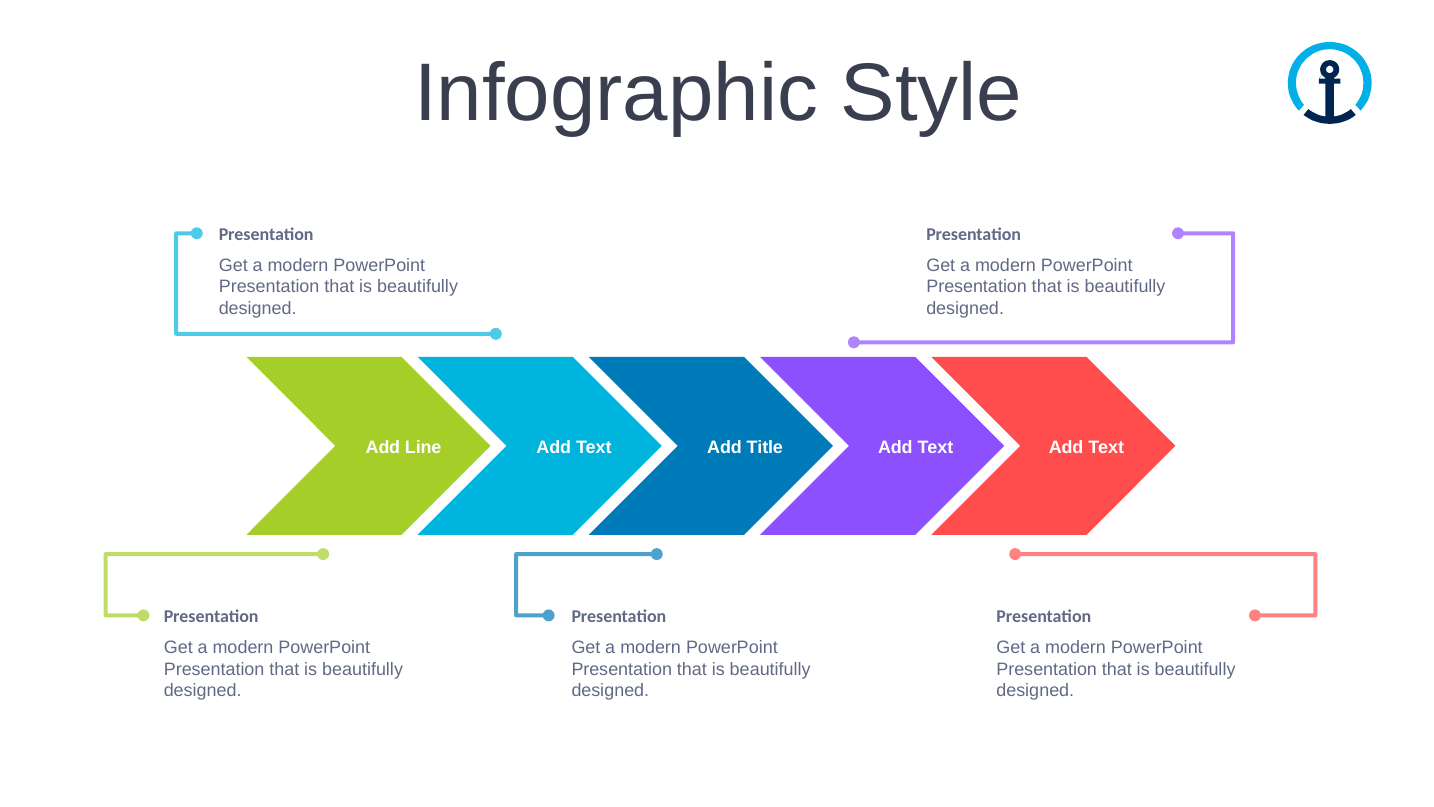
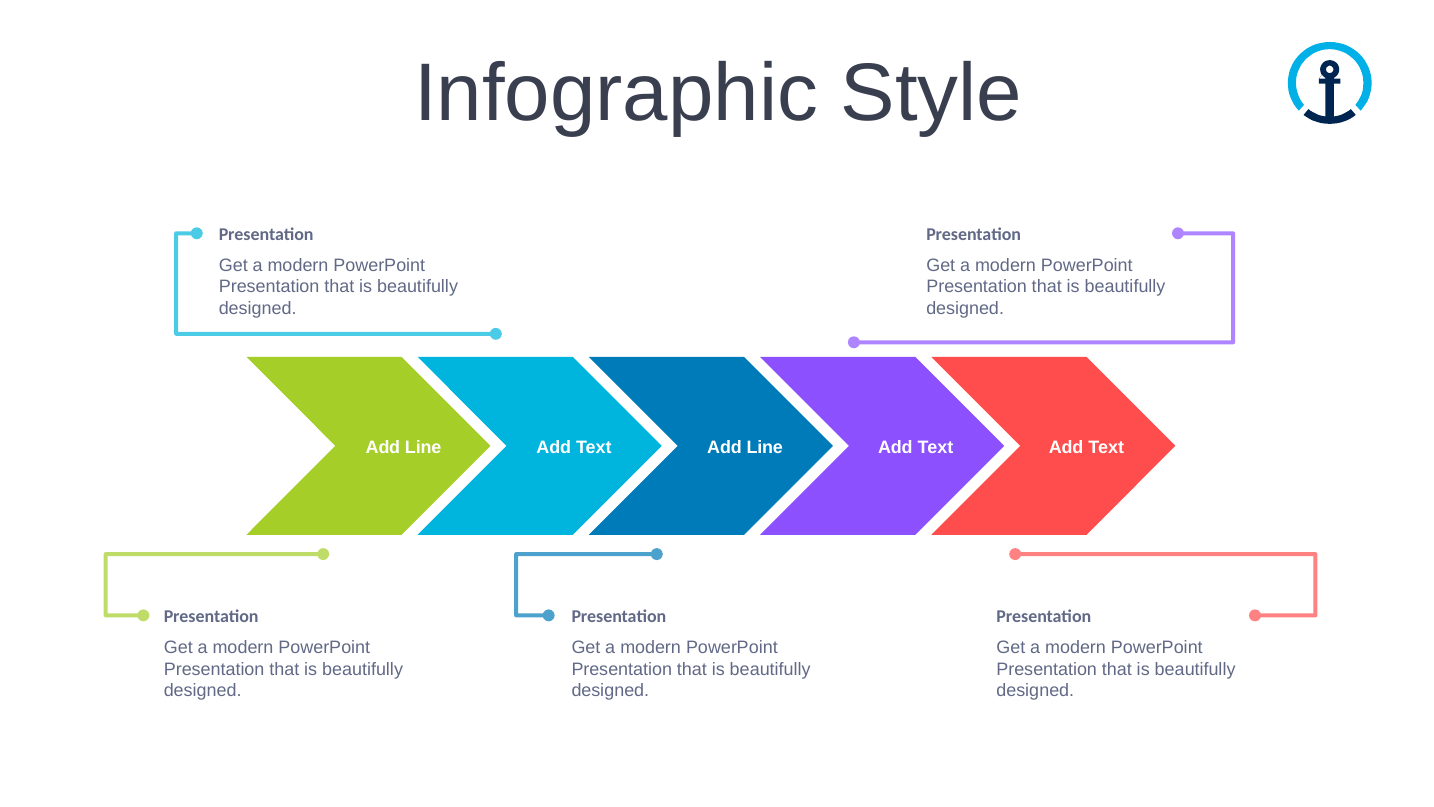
Text Add Title: Title -> Line
